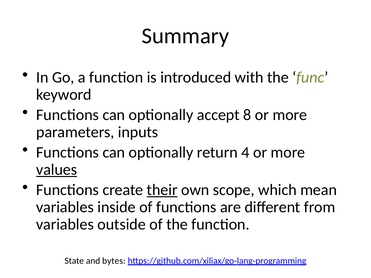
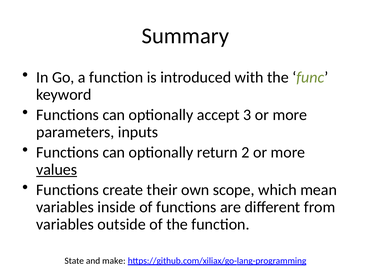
8: 8 -> 3
4: 4 -> 2
their underline: present -> none
bytes: bytes -> make
